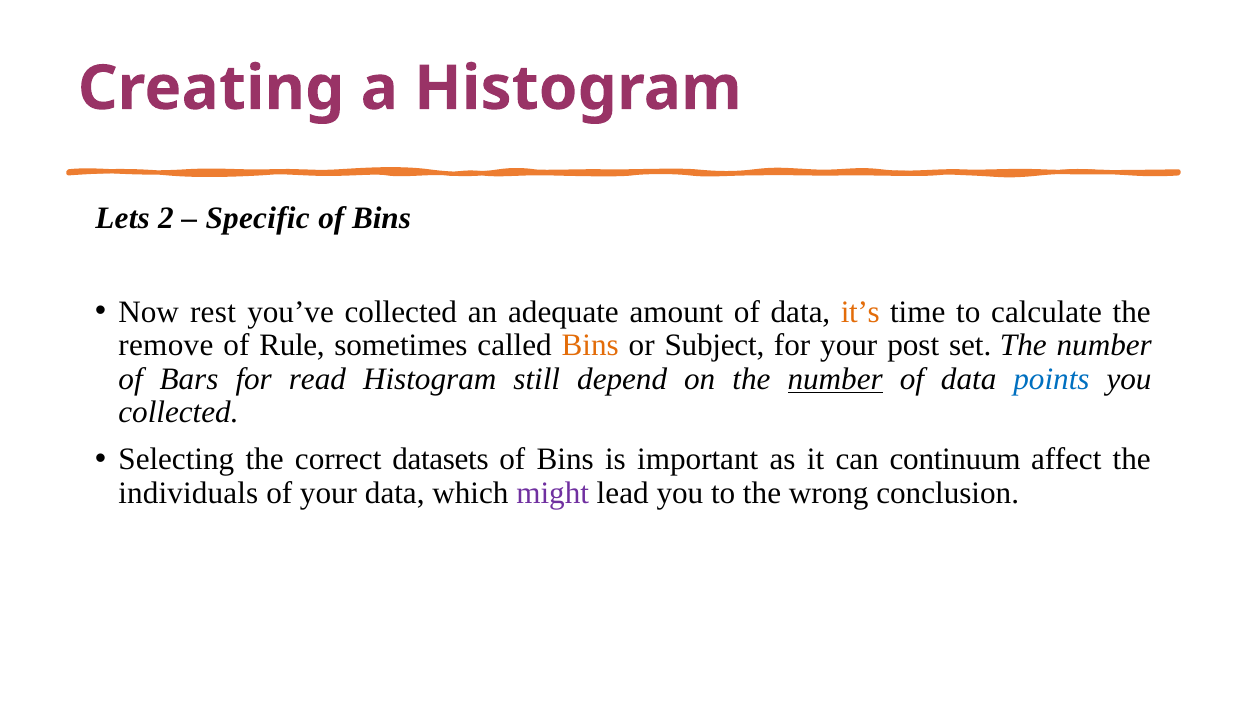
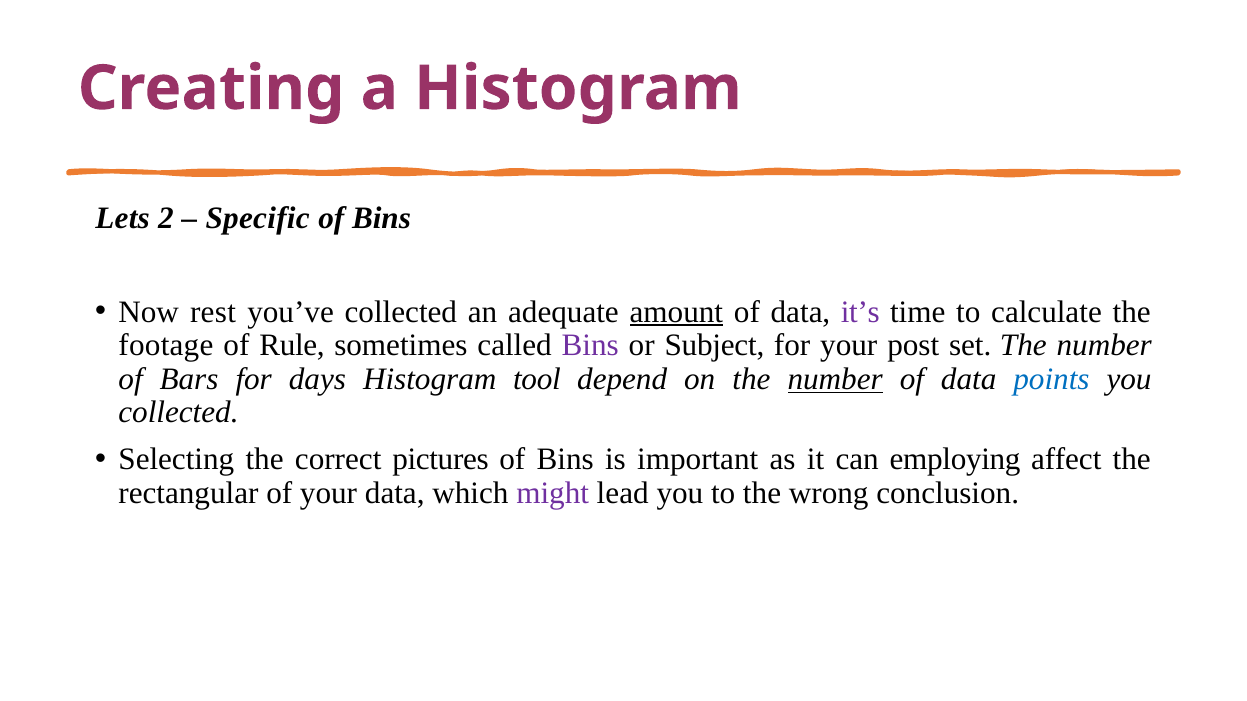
amount underline: none -> present
it’s colour: orange -> purple
remove: remove -> footage
Bins at (590, 346) colour: orange -> purple
read: read -> days
still: still -> tool
datasets: datasets -> pictures
continuum: continuum -> employing
individuals: individuals -> rectangular
